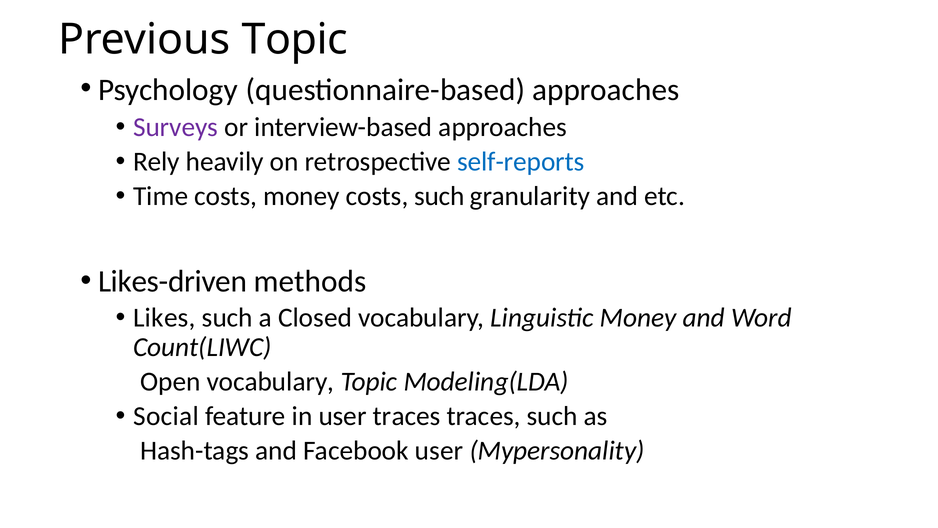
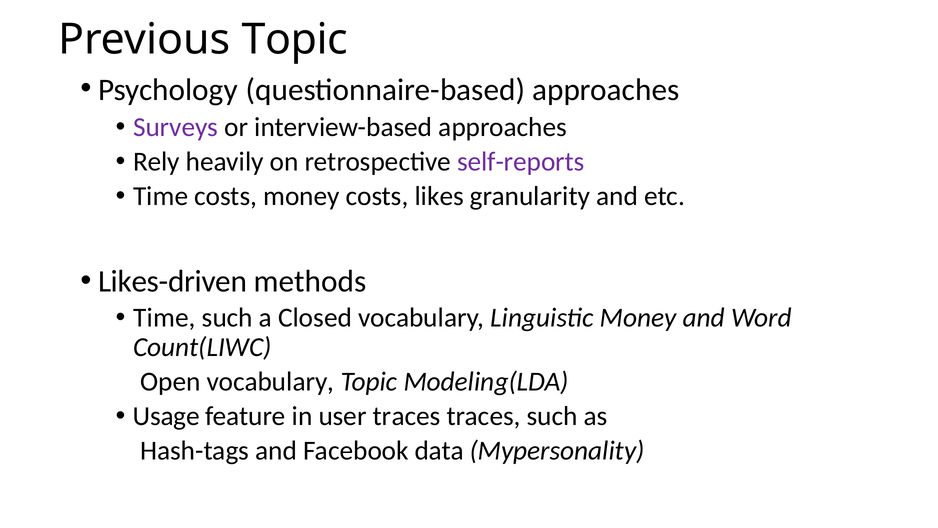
self-reports colour: blue -> purple
costs such: such -> likes
Likes at (164, 318): Likes -> Time
Social: Social -> Usage
Facebook user: user -> data
